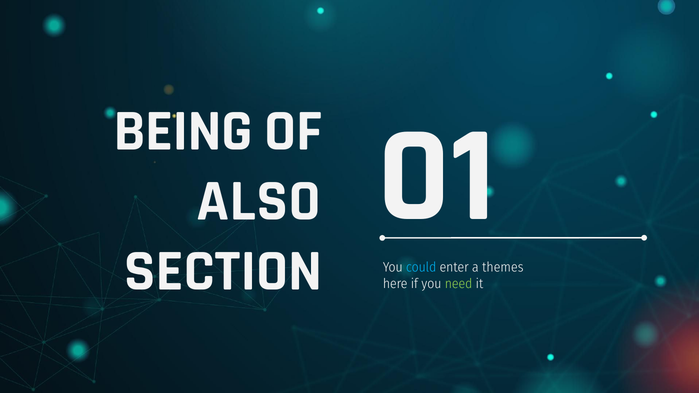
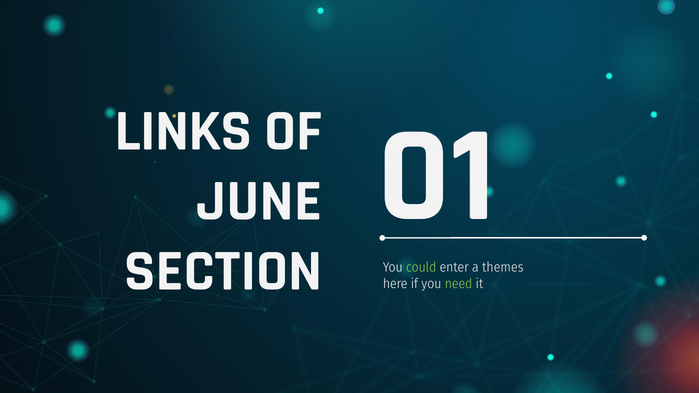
BEING: BEING -> LINKS
ALSO: ALSO -> JUNE
could colour: light blue -> light green
